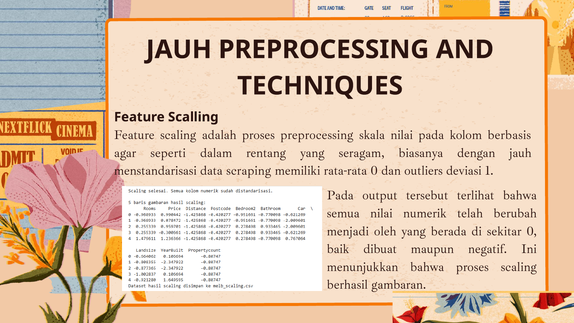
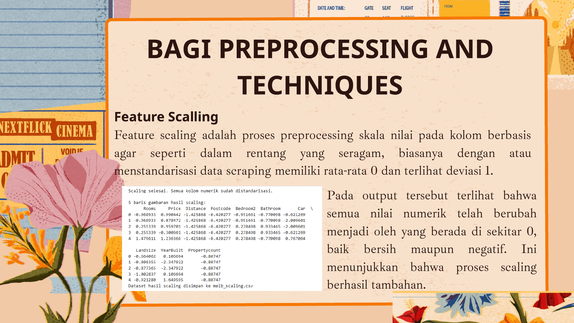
JAUH at (179, 50): JAUH -> BAGI
dengan jauh: jauh -> atau
dan outliers: outliers -> terlihat
dibuat: dibuat -> bersih
gambaran: gambaran -> tambahan
